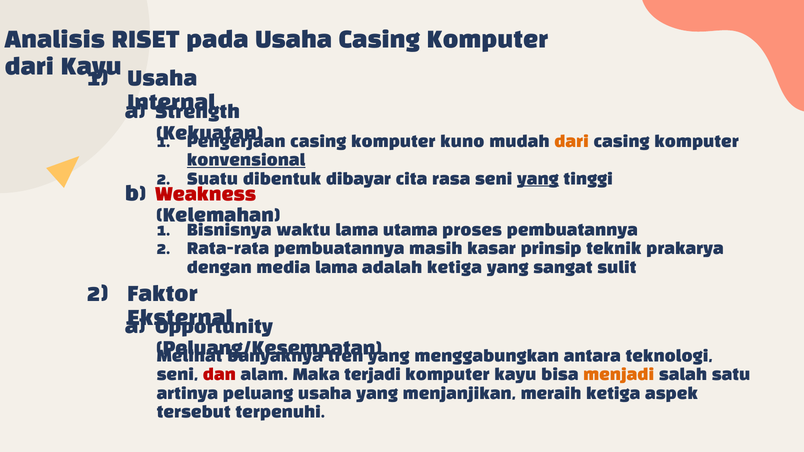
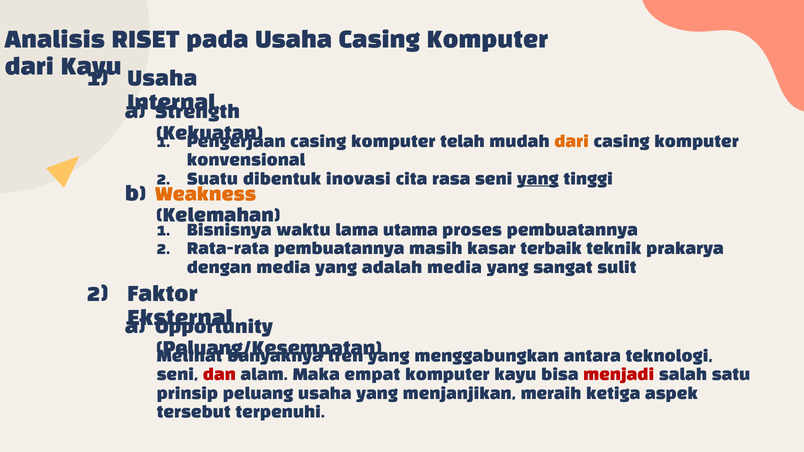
kuno: kuno -> telah
konvensional underline: present -> none
dibayar: dibayar -> inovasi
Weakness colour: red -> orange
prinsip: prinsip -> terbaik
dengan media lama: lama -> yang
adalah ketiga: ketiga -> media
terjadi: terjadi -> empat
menjadi colour: orange -> red
artinya: artinya -> prinsip
